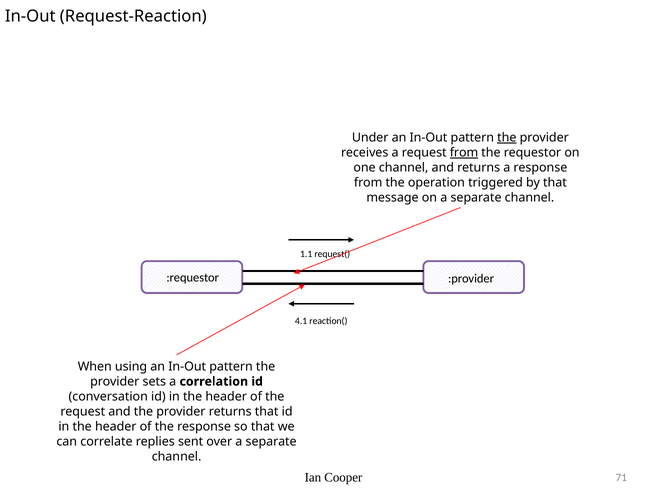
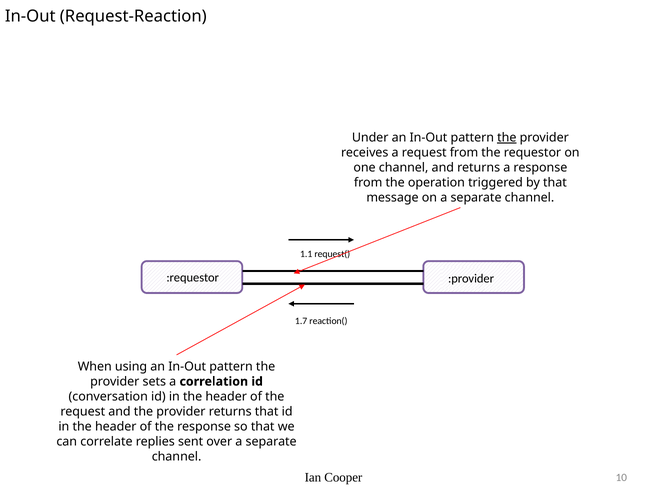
from at (464, 153) underline: present -> none
4.1: 4.1 -> 1.7
71: 71 -> 10
